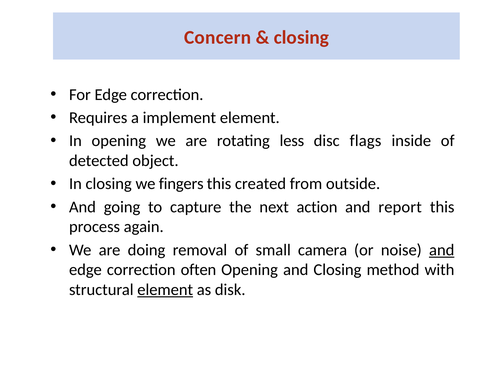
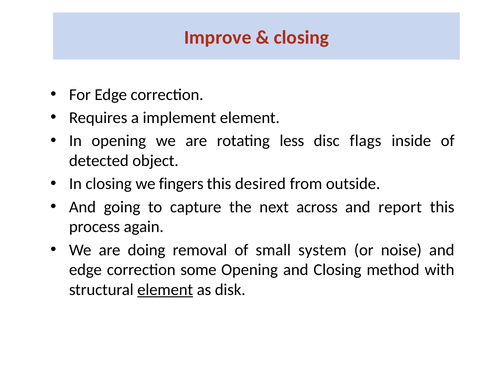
Concern: Concern -> Improve
created: created -> desired
action: action -> across
camera: camera -> system
and at (442, 250) underline: present -> none
often: often -> some
